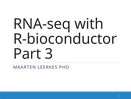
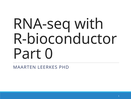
3: 3 -> 0
